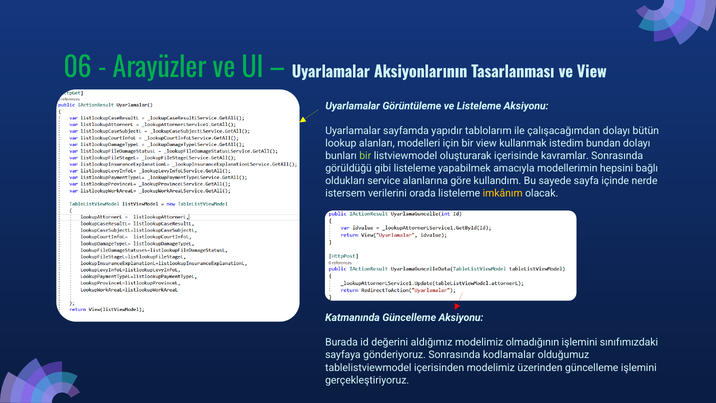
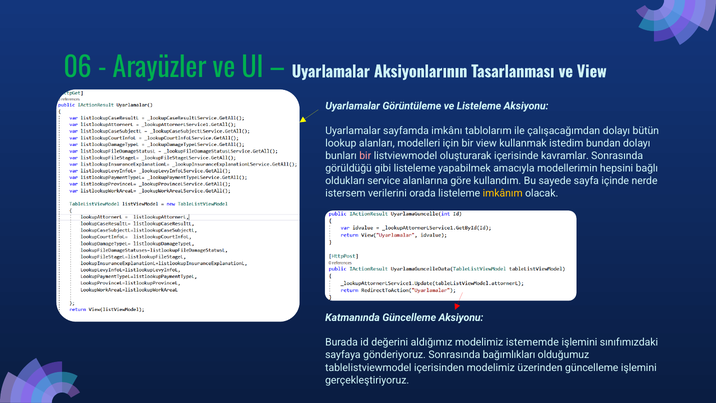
yapıdır: yapıdır -> imkânı
bir at (365, 156) colour: light green -> pink
olmadığının: olmadığının -> istememde
kodlamalar: kodlamalar -> bağımlıkları
